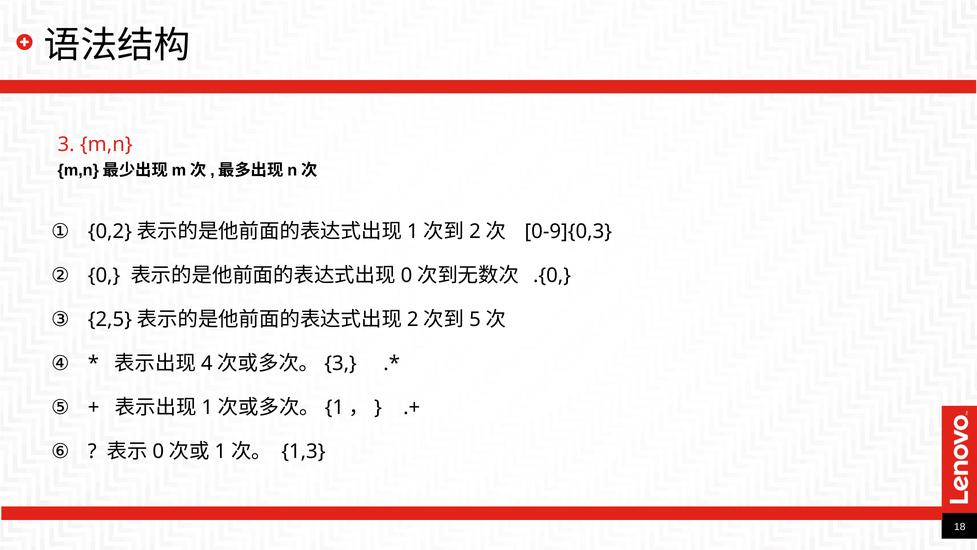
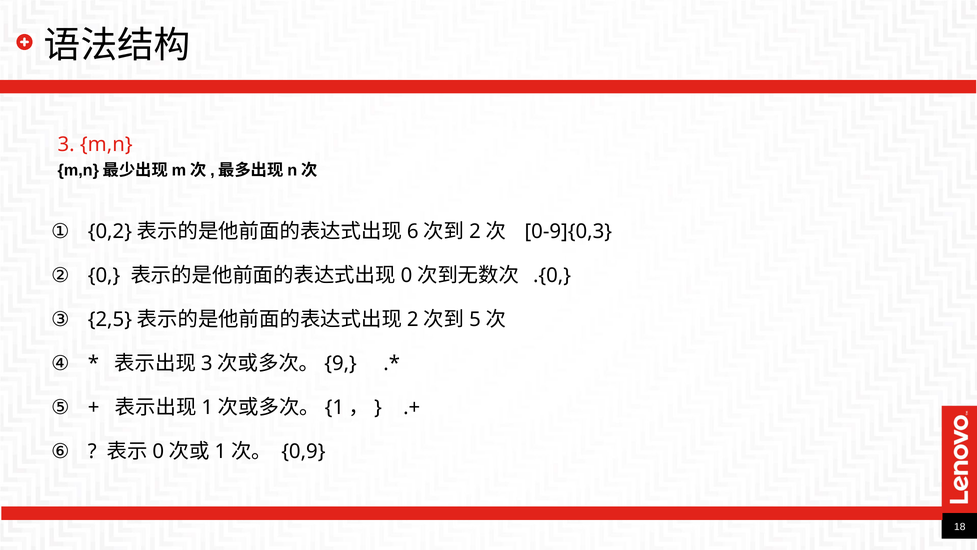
1 at (413, 231): 1 -> 6
4 at (207, 363): 4 -> 3
3 at (341, 363): 3 -> 9
1,3: 1,3 -> 0,9
